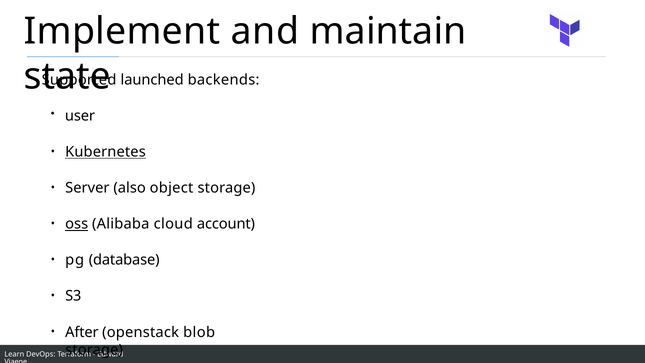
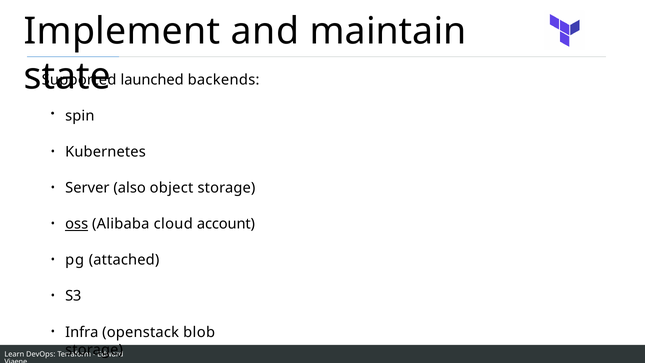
user: user -> spin
Kubernetes underline: present -> none
database: database -> attached
After: After -> Infra
